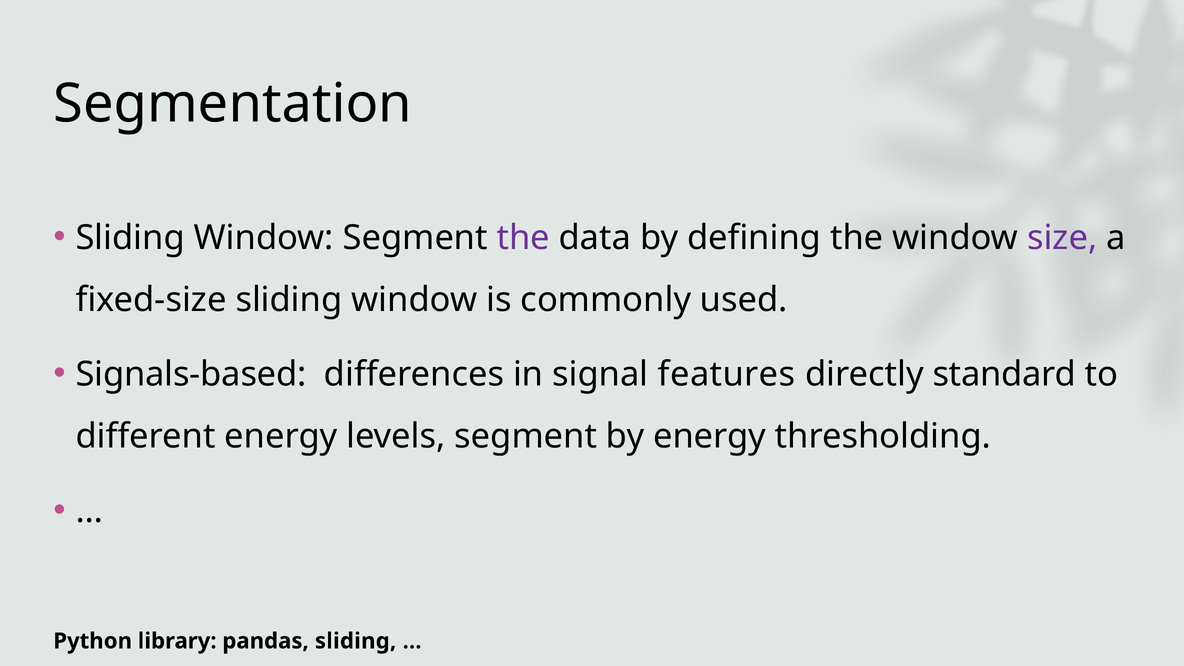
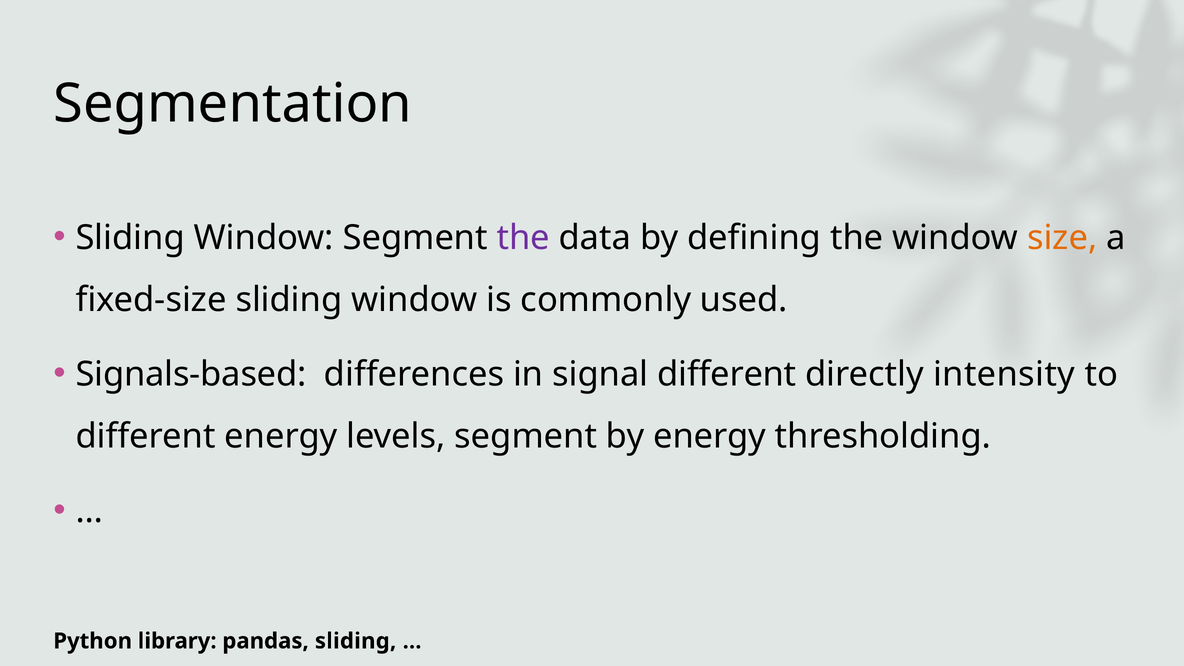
size colour: purple -> orange
signal features: features -> different
standard: standard -> intensity
